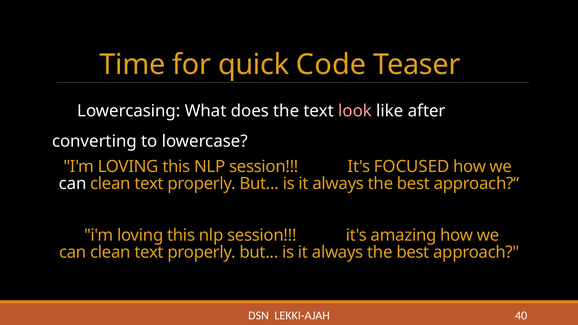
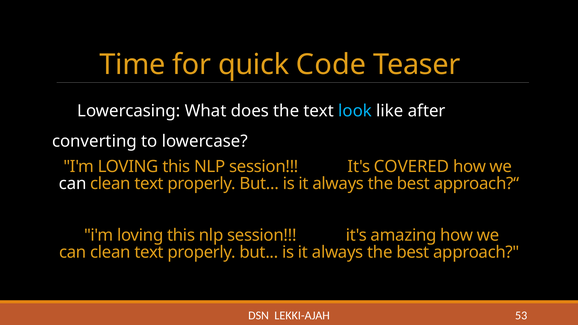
look colour: pink -> light blue
FOCUSED: FOCUSED -> COVERED
40: 40 -> 53
